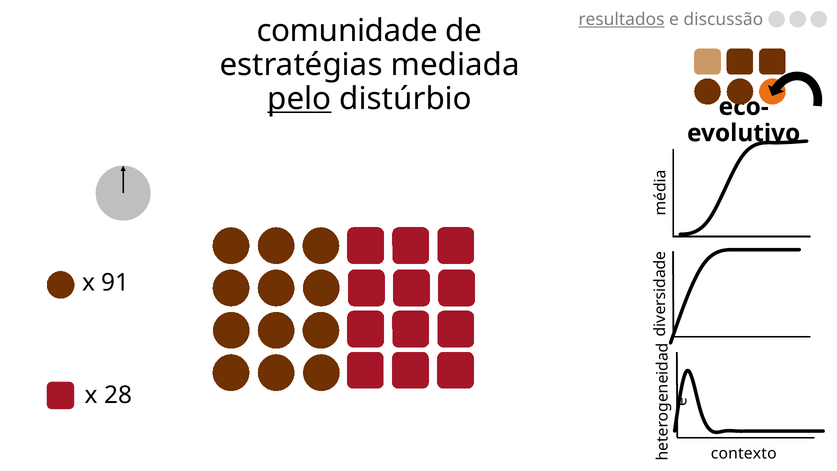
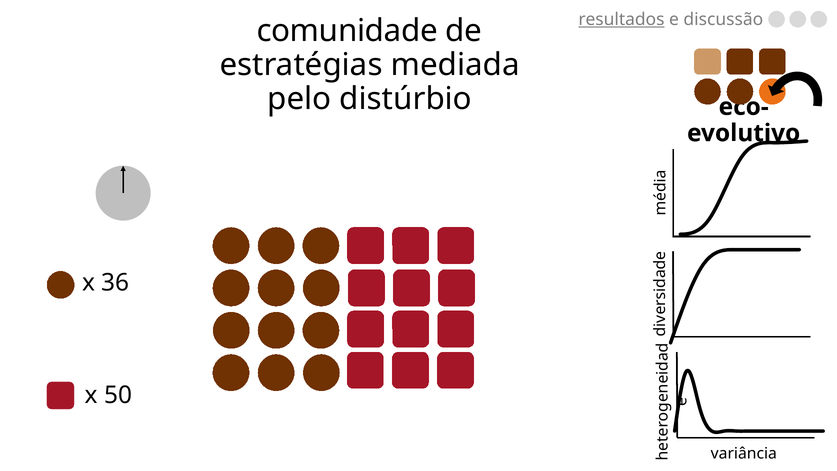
pelo underline: present -> none
91: 91 -> 36
28: 28 -> 50
contexto: contexto -> variância
